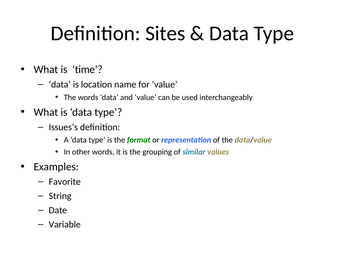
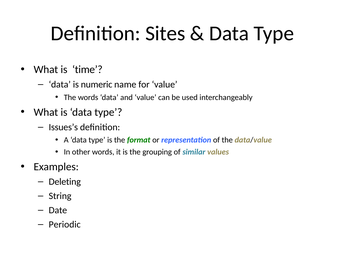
location: location -> numeric
Favorite: Favorite -> Deleting
Variable: Variable -> Periodic
